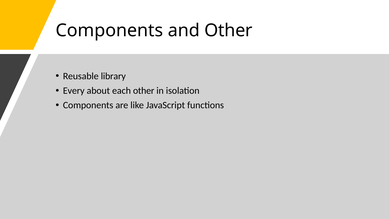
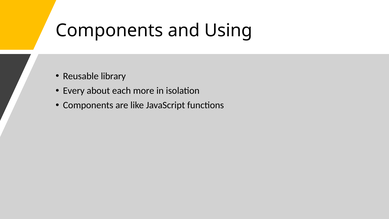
and Other: Other -> Using
each other: other -> more
